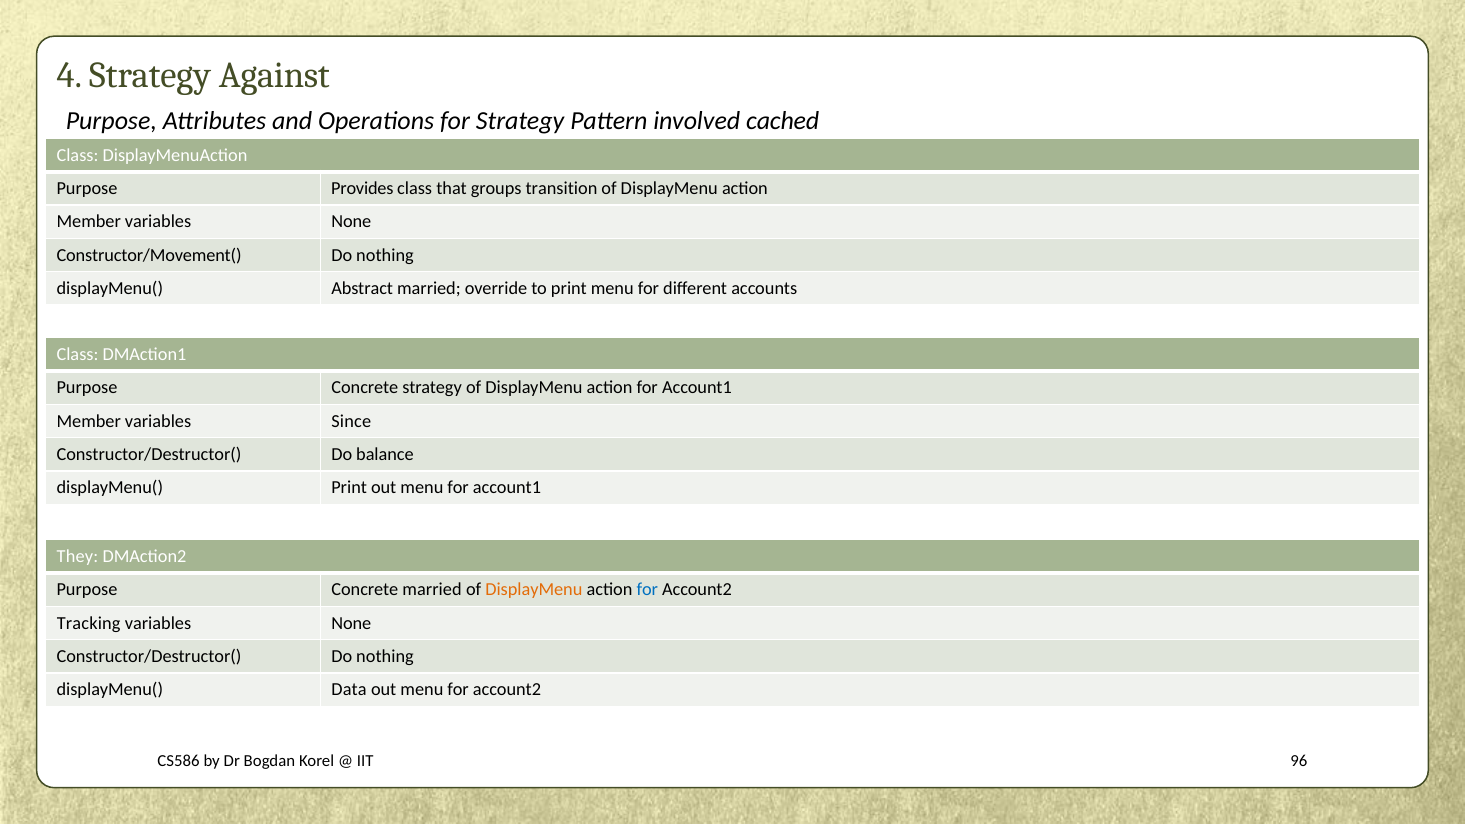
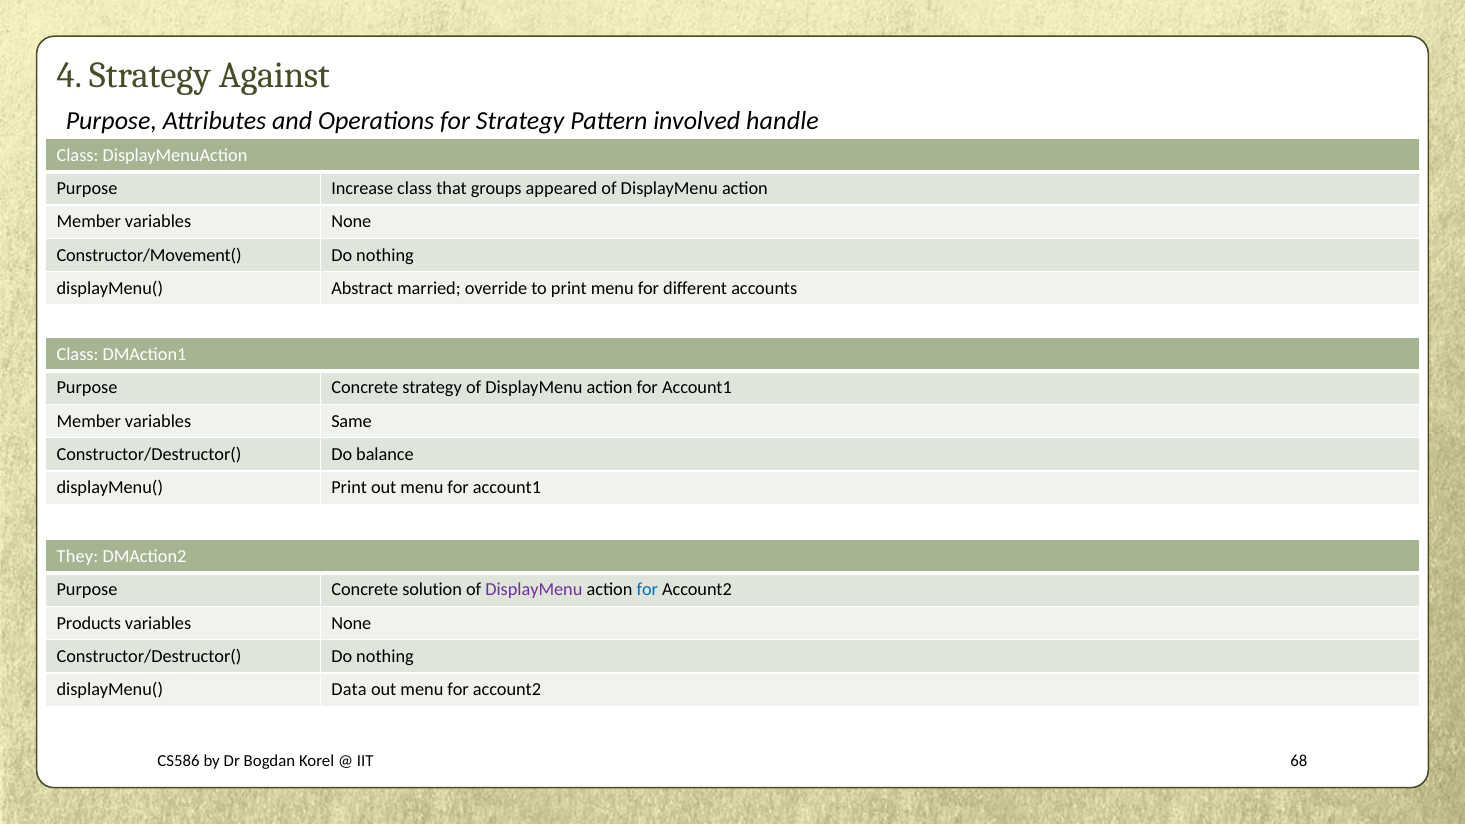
cached: cached -> handle
Provides: Provides -> Increase
transition: transition -> appeared
Since: Since -> Same
Concrete married: married -> solution
DisplayMenu at (534, 590) colour: orange -> purple
Tracking: Tracking -> Products
96: 96 -> 68
